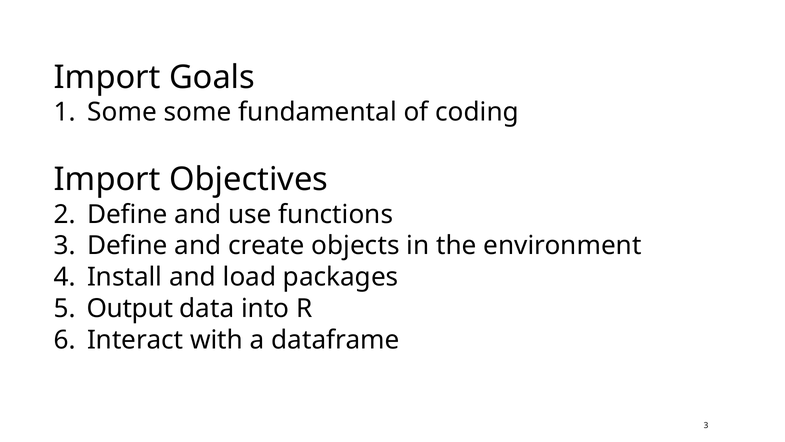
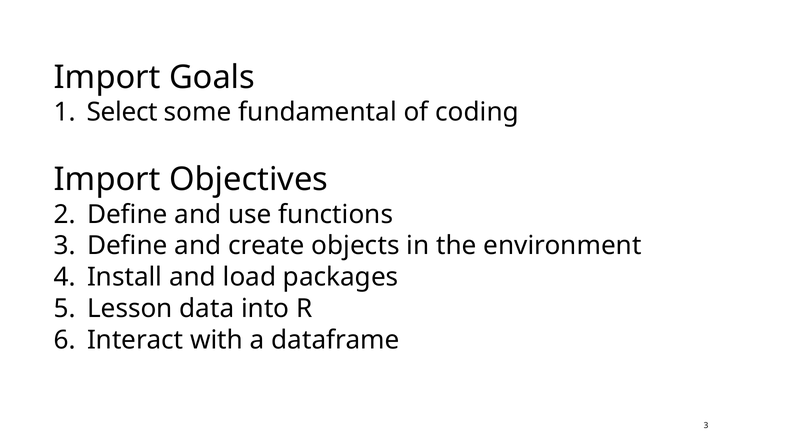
Some at (122, 112): Some -> Select
Output: Output -> Lesson
